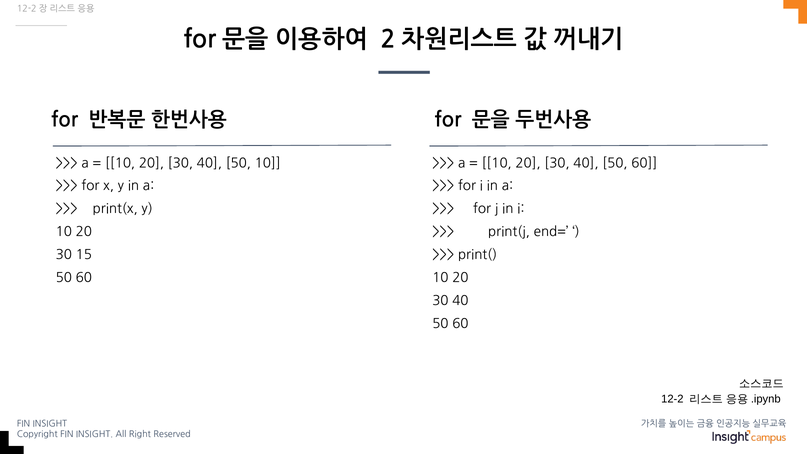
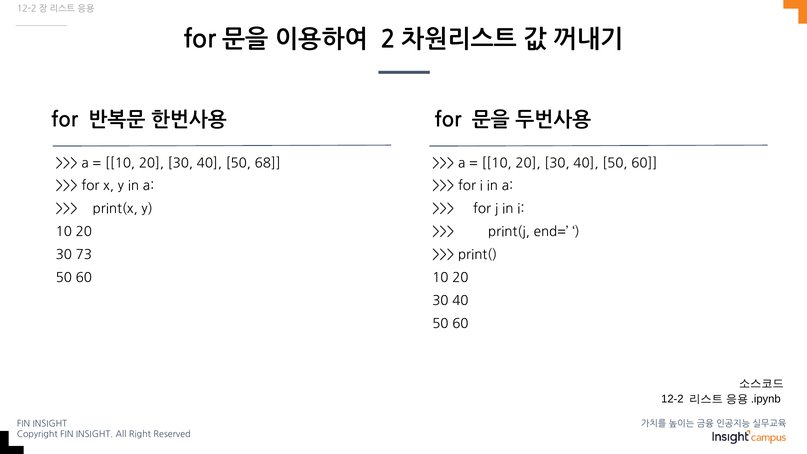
50 10: 10 -> 68
15: 15 -> 73
